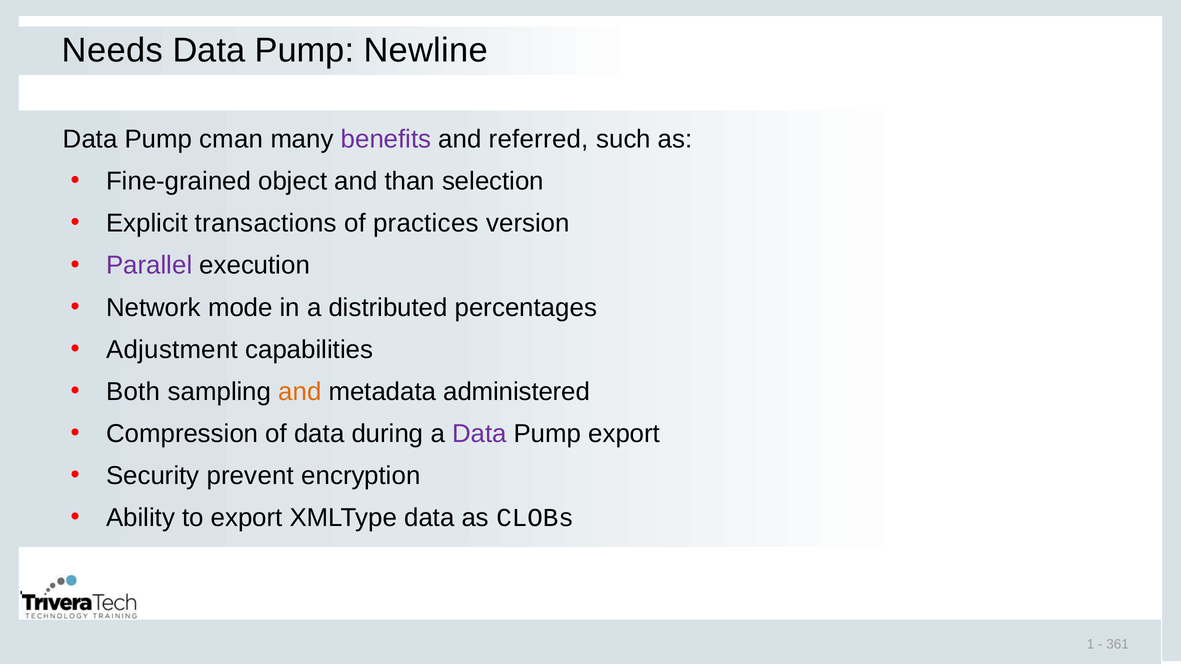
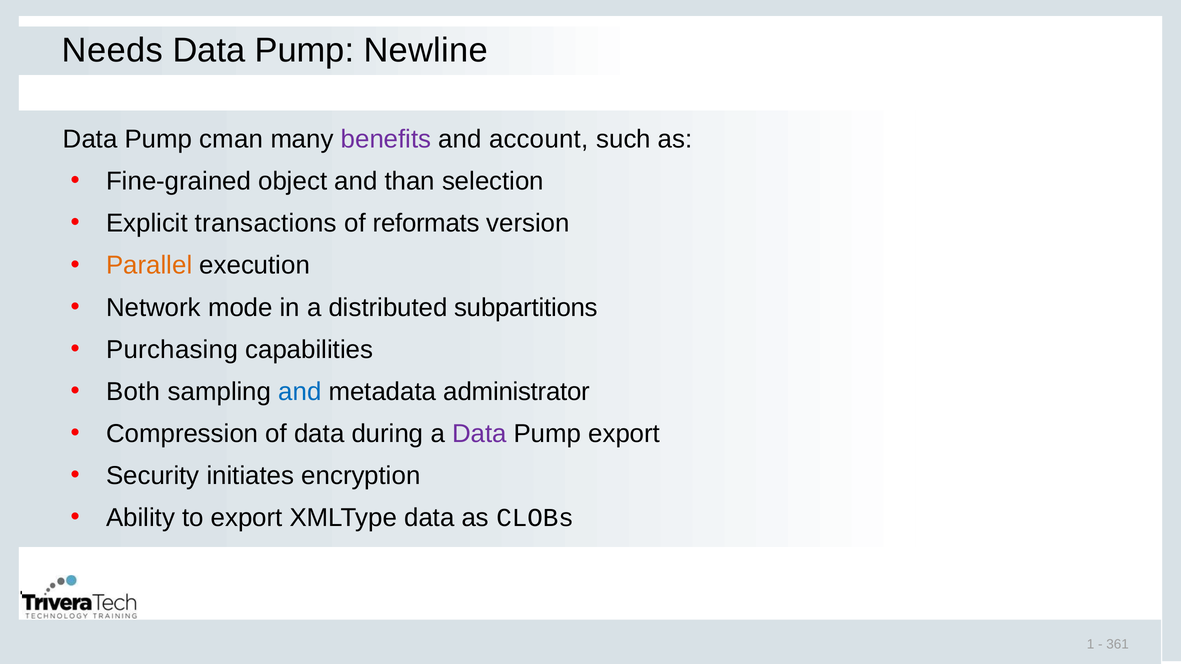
referred: referred -> account
practices: practices -> reformats
Parallel colour: purple -> orange
percentages: percentages -> subpartitions
Adjustment: Adjustment -> Purchasing
and at (300, 392) colour: orange -> blue
administered: administered -> administrator
prevent: prevent -> initiates
